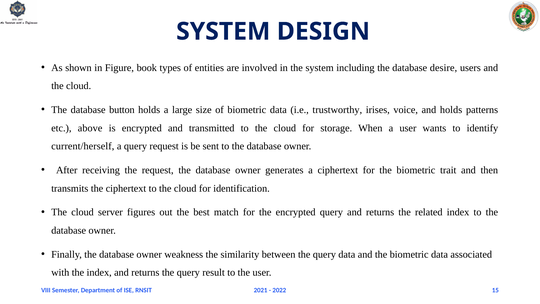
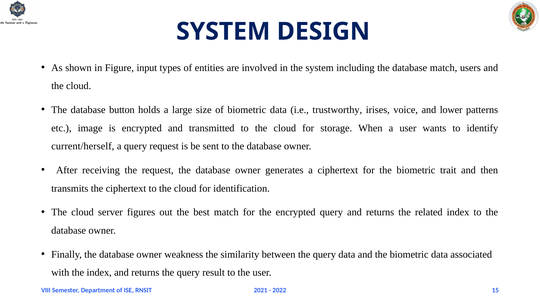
book: book -> input
database desire: desire -> match
and holds: holds -> lower
above: above -> image
